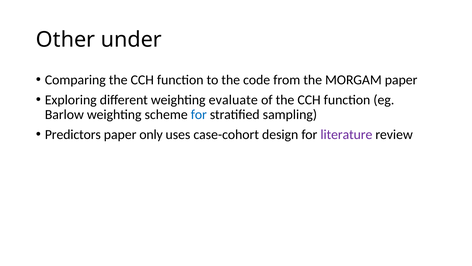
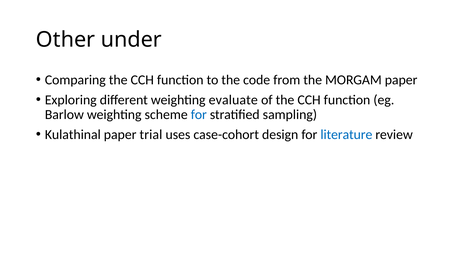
Predictors: Predictors -> Kulathinal
only: only -> trial
literature colour: purple -> blue
